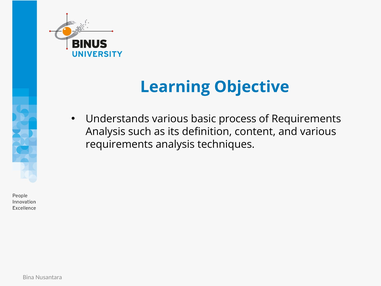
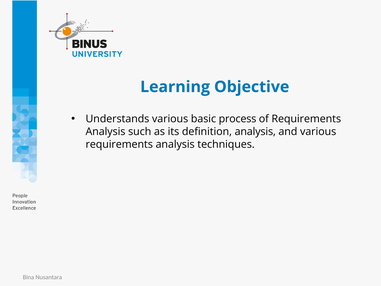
definition content: content -> analysis
